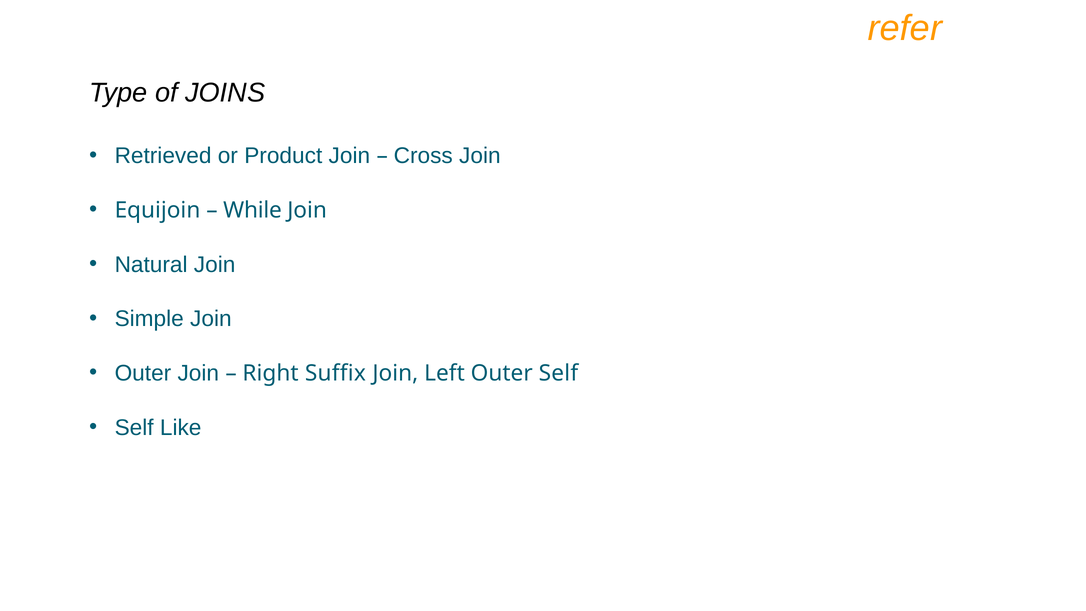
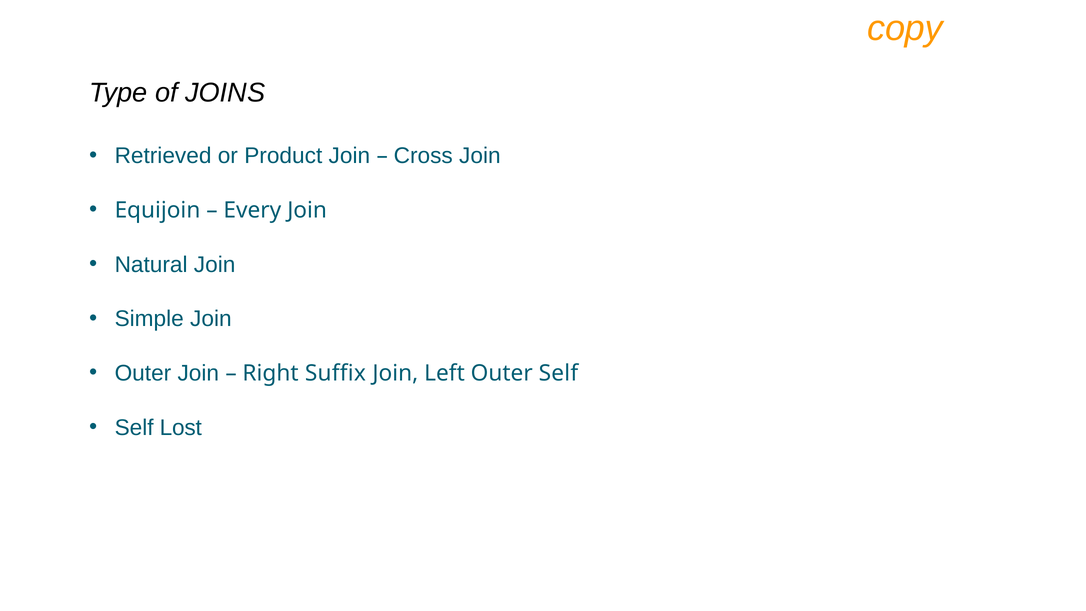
refer: refer -> copy
While: While -> Every
Like: Like -> Lost
